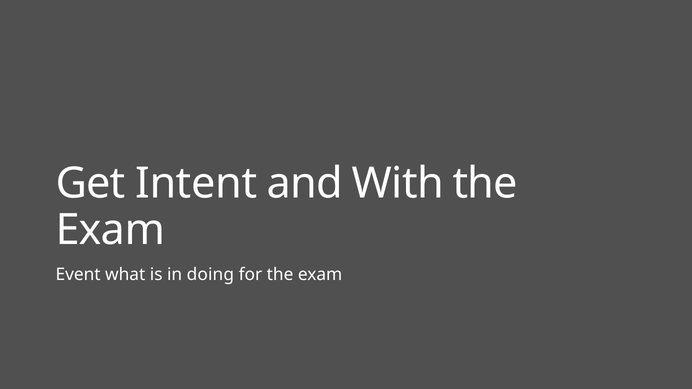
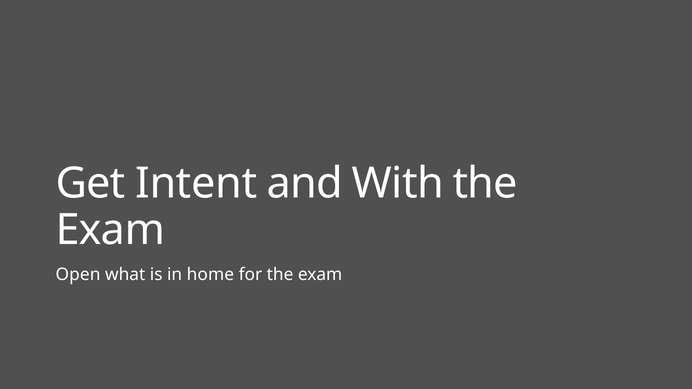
Event: Event -> Open
doing: doing -> home
